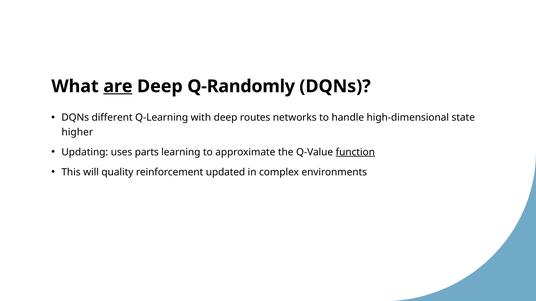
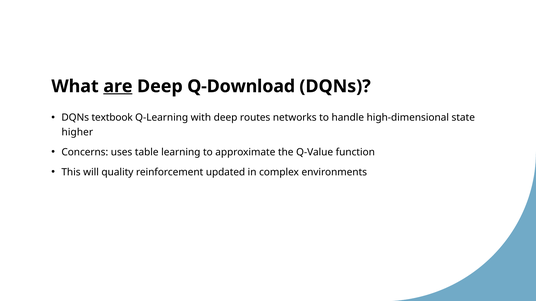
Q-Randomly: Q-Randomly -> Q-Download
different: different -> textbook
Updating: Updating -> Concerns
parts: parts -> table
function underline: present -> none
